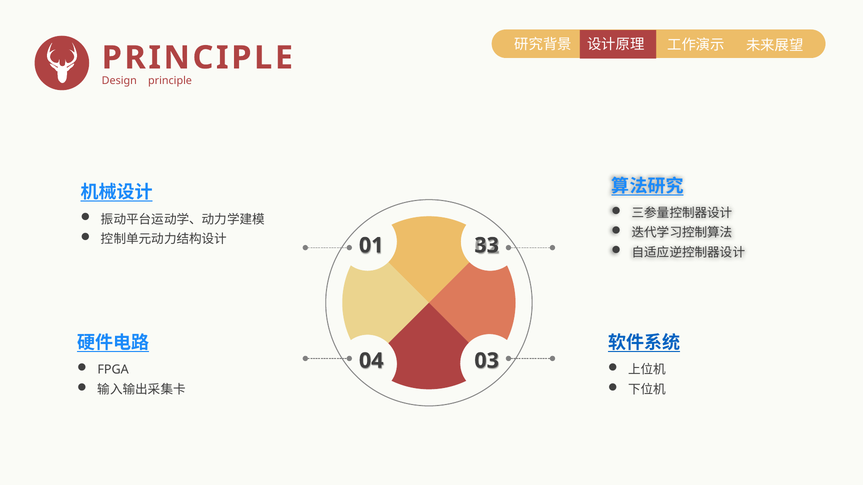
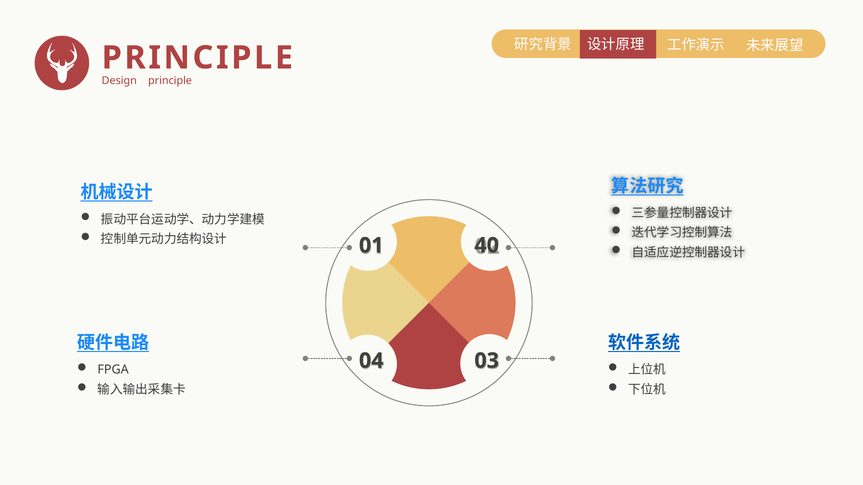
33: 33 -> 40
